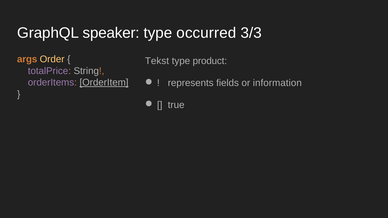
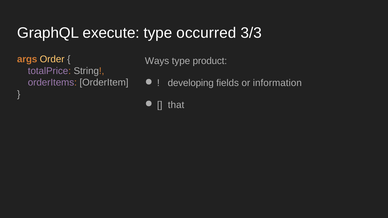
speaker: speaker -> execute
Tekst: Tekst -> Ways
represents: represents -> developing
OrderItem underline: present -> none
true: true -> that
